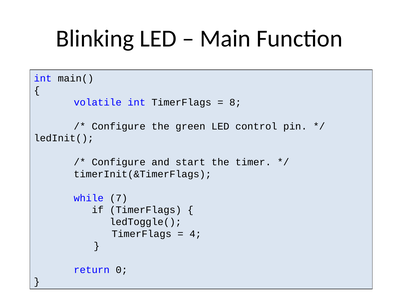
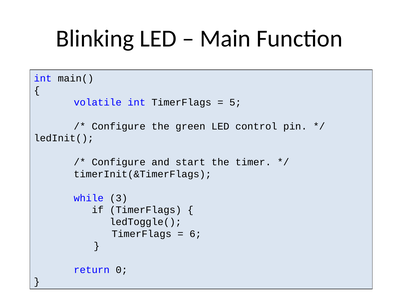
8: 8 -> 5
7: 7 -> 3
4: 4 -> 6
